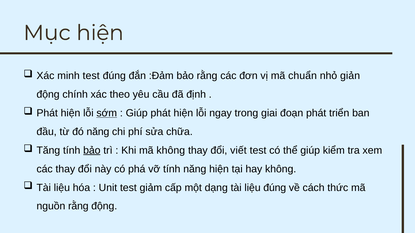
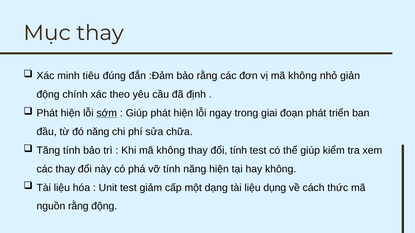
Mục hiện: hiện -> thay
minh test: test -> tiêu
vị mã chuẩn: chuẩn -> không
bảo at (92, 151) underline: present -> none
đổi viết: viết -> tính
liệu đúng: đúng -> dụng
